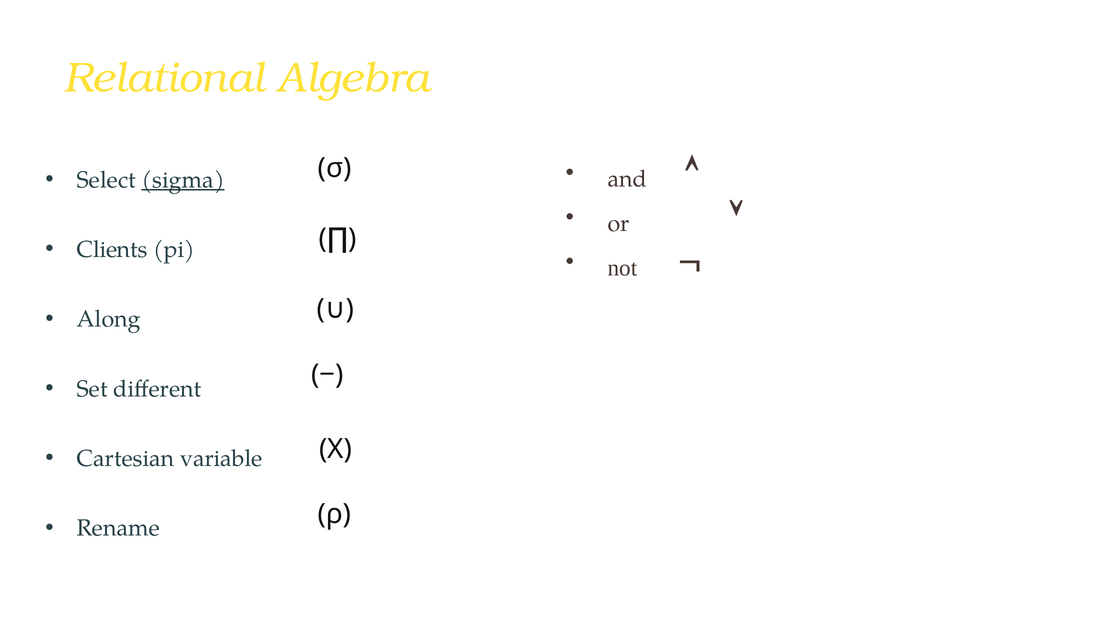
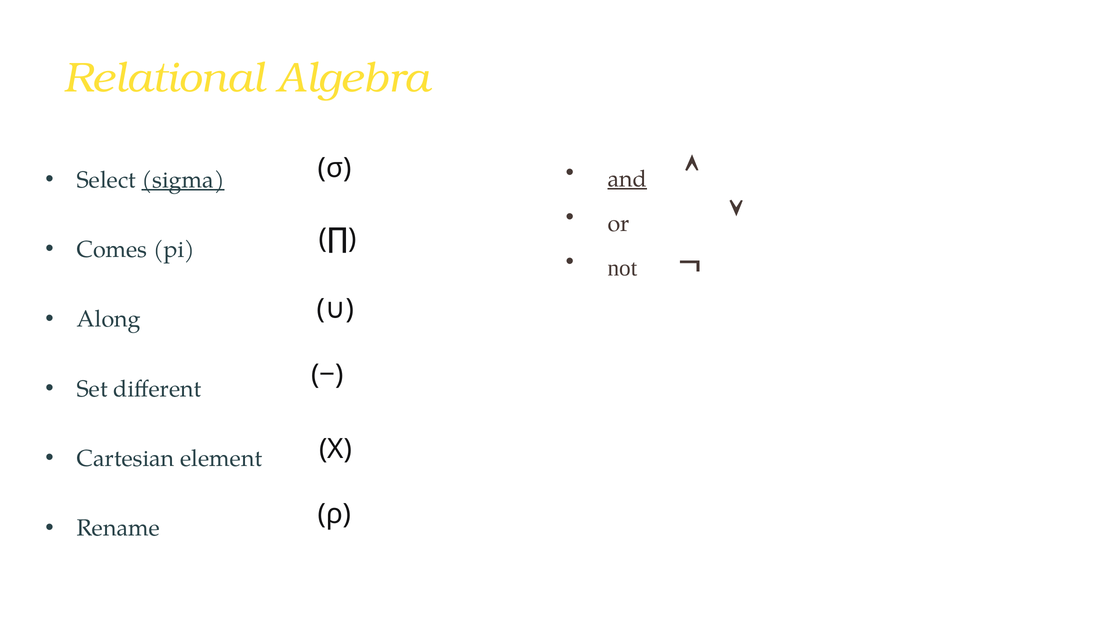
and underline: none -> present
Clients: Clients -> Comes
variable: variable -> element
